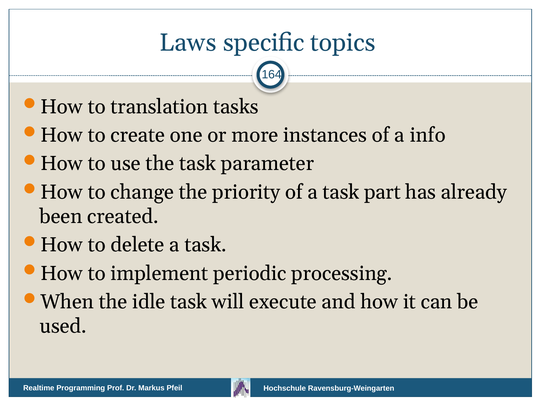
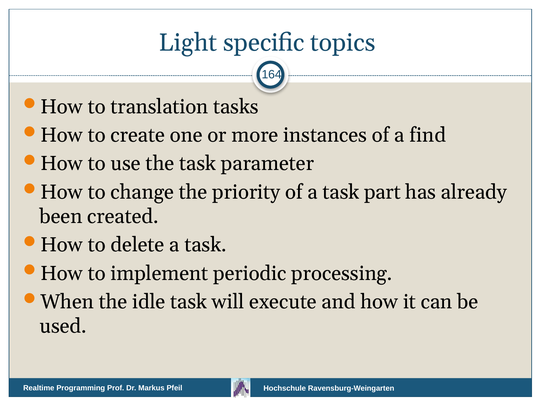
Laws: Laws -> Light
info: info -> find
